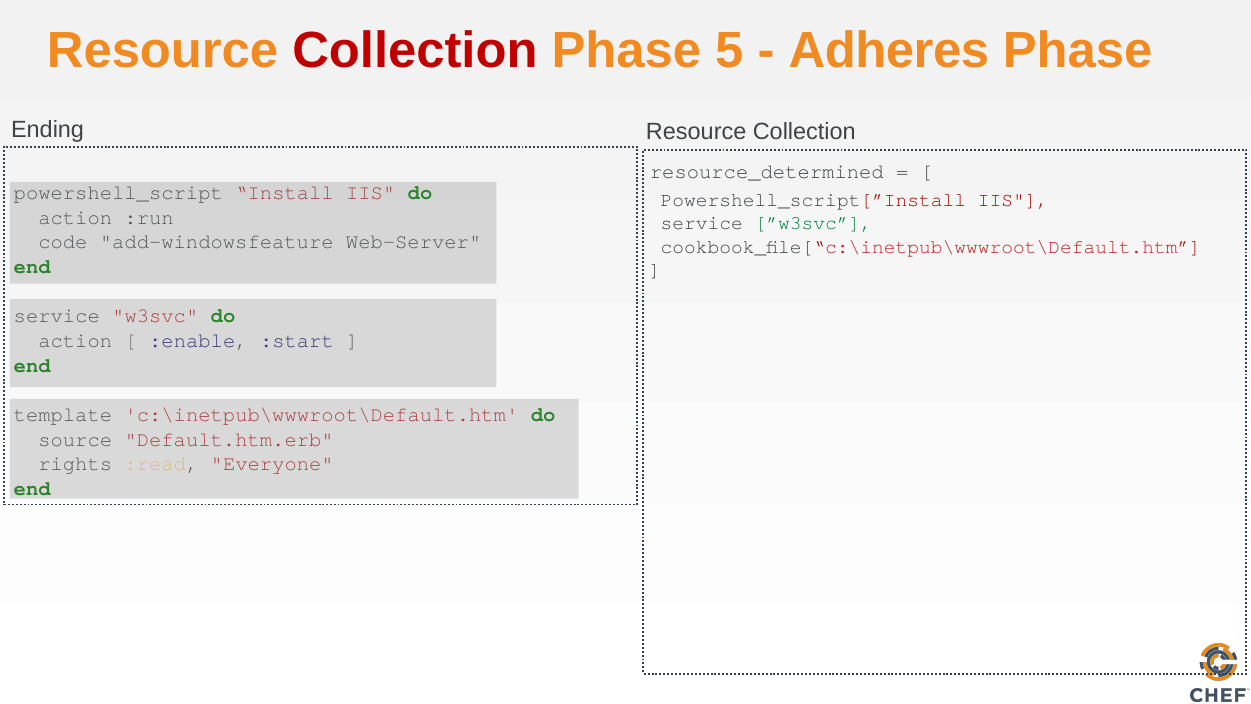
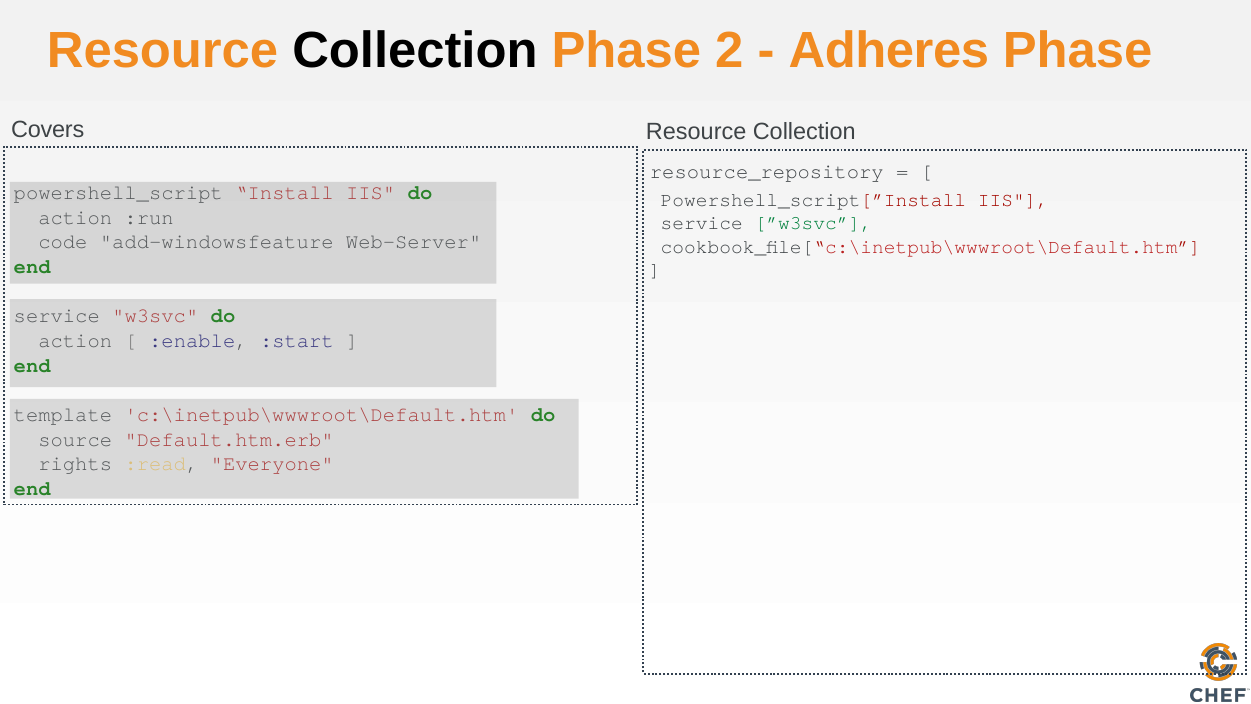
Collection at (415, 51) colour: red -> black
5: 5 -> 2
Ending: Ending -> Covers
resource_determined: resource_determined -> resource_repository
